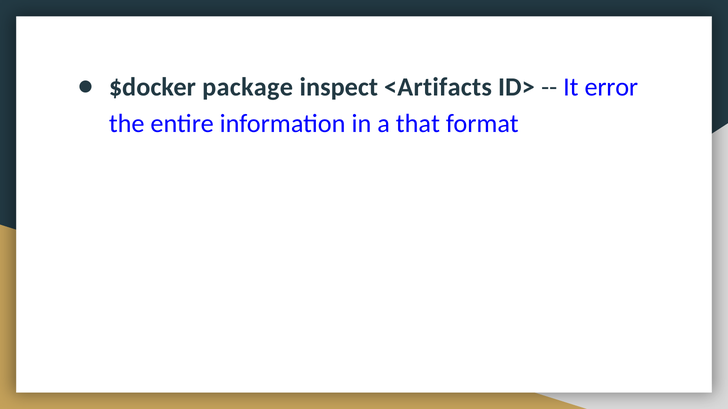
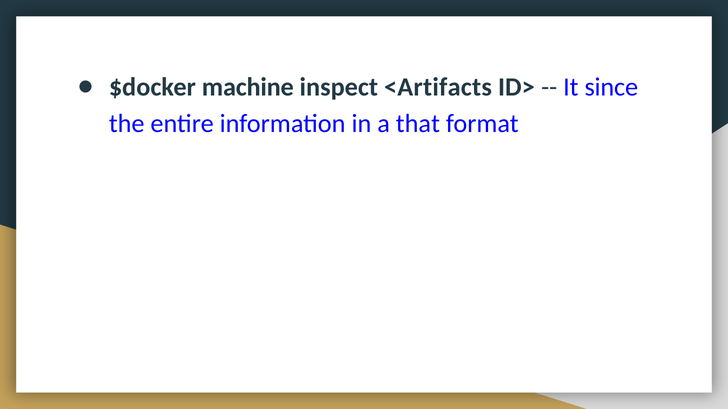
package: package -> machine
error: error -> since
